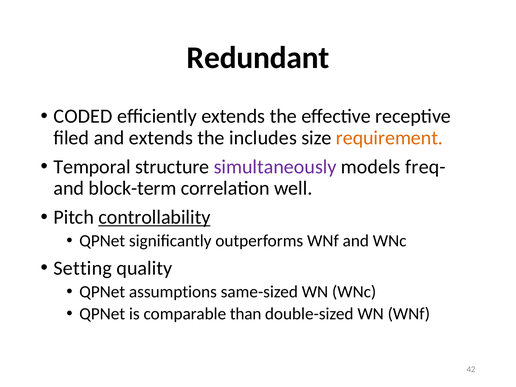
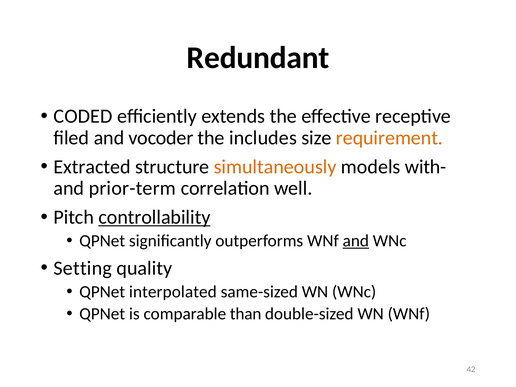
and extends: extends -> vocoder
Temporal: Temporal -> Extracted
simultaneously colour: purple -> orange
freq-: freq- -> with-
block-term: block-term -> prior-term
and at (356, 241) underline: none -> present
assumptions: assumptions -> interpolated
